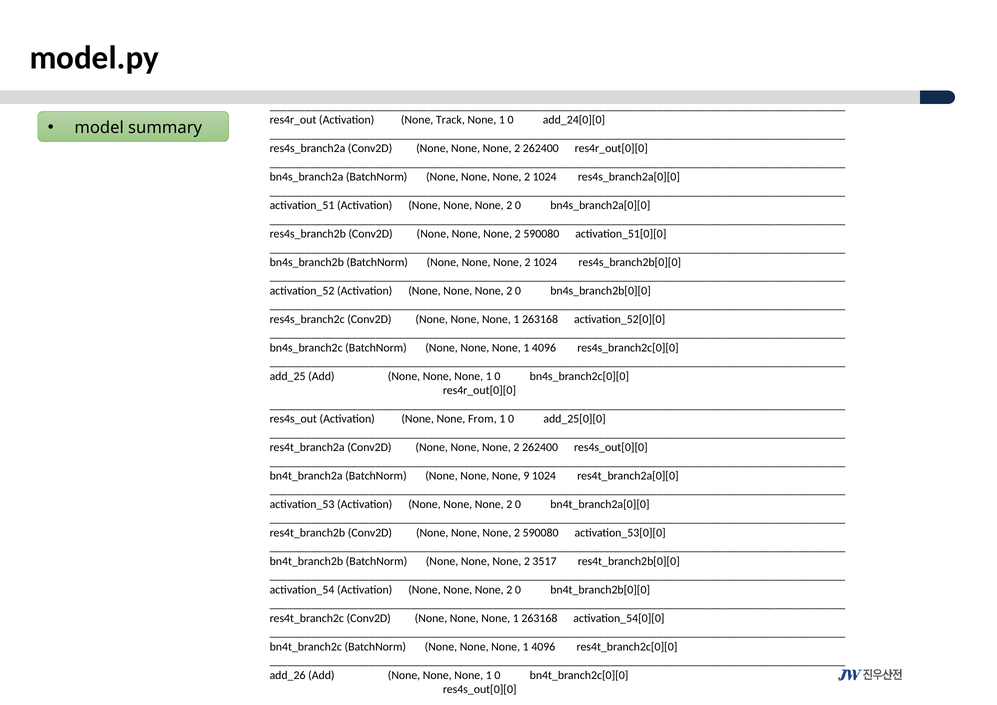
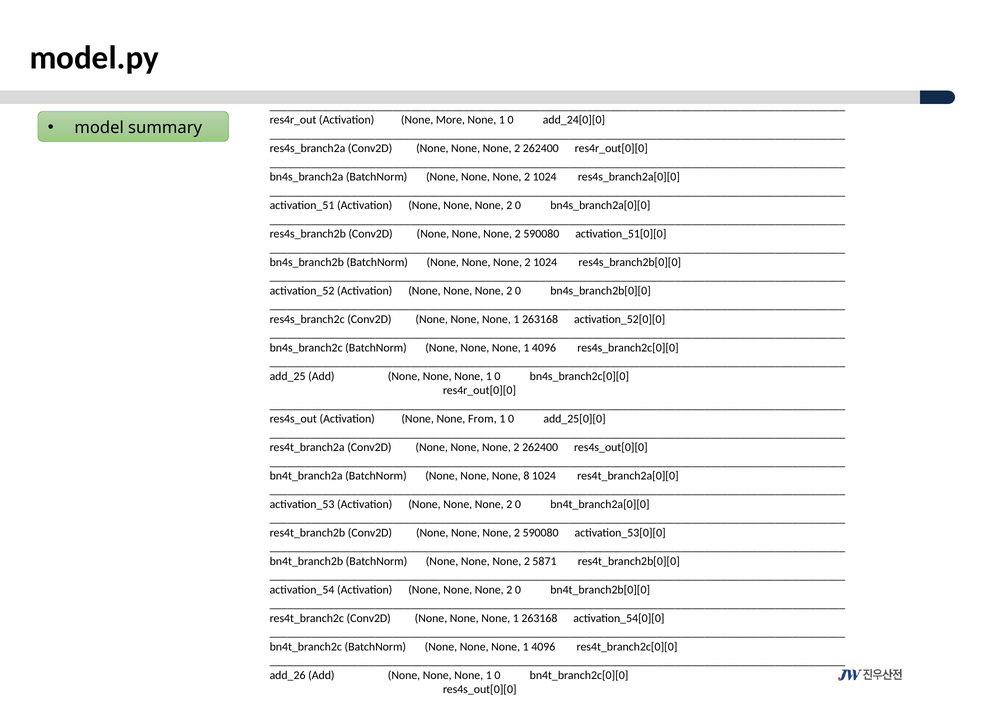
Track: Track -> More
9: 9 -> 8
3517: 3517 -> 5871
